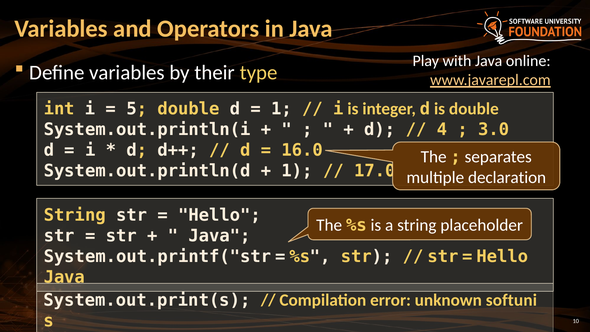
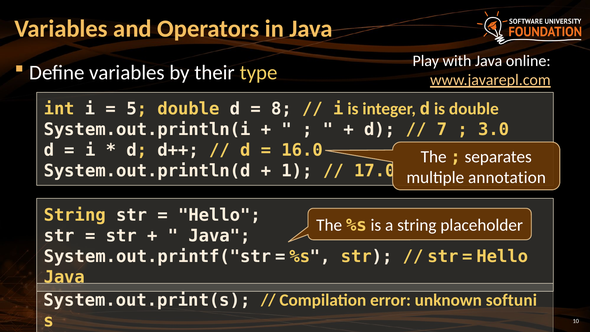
1 at (281, 109): 1 -> 8
4: 4 -> 7
declaration: declaration -> annotation
